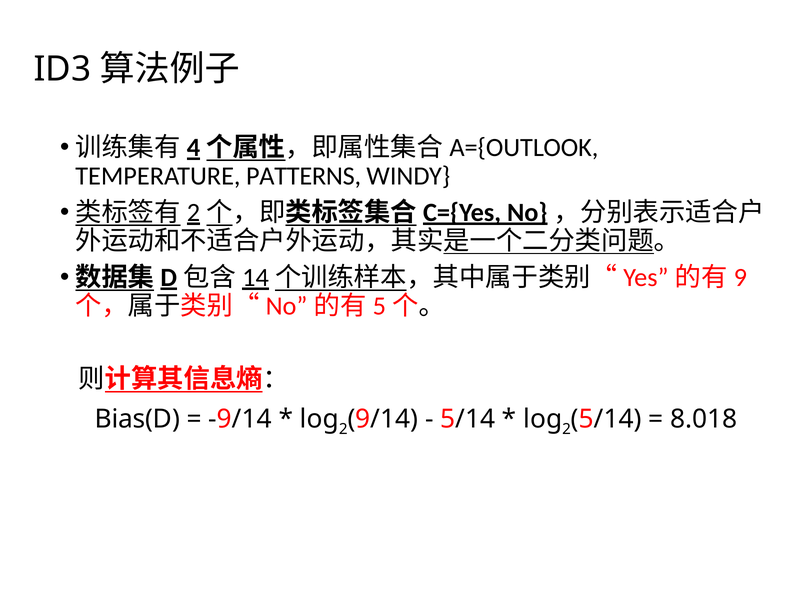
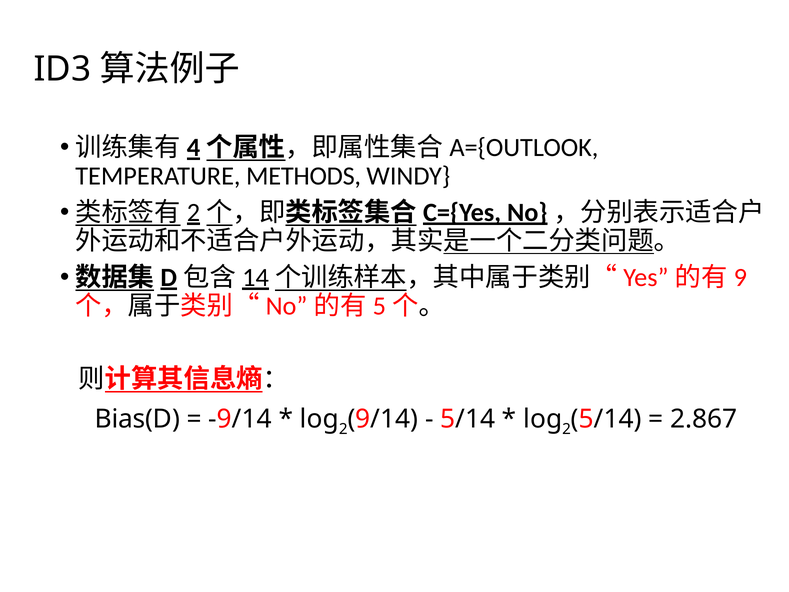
PATTERNS: PATTERNS -> METHODS
8.018: 8.018 -> 2.867
